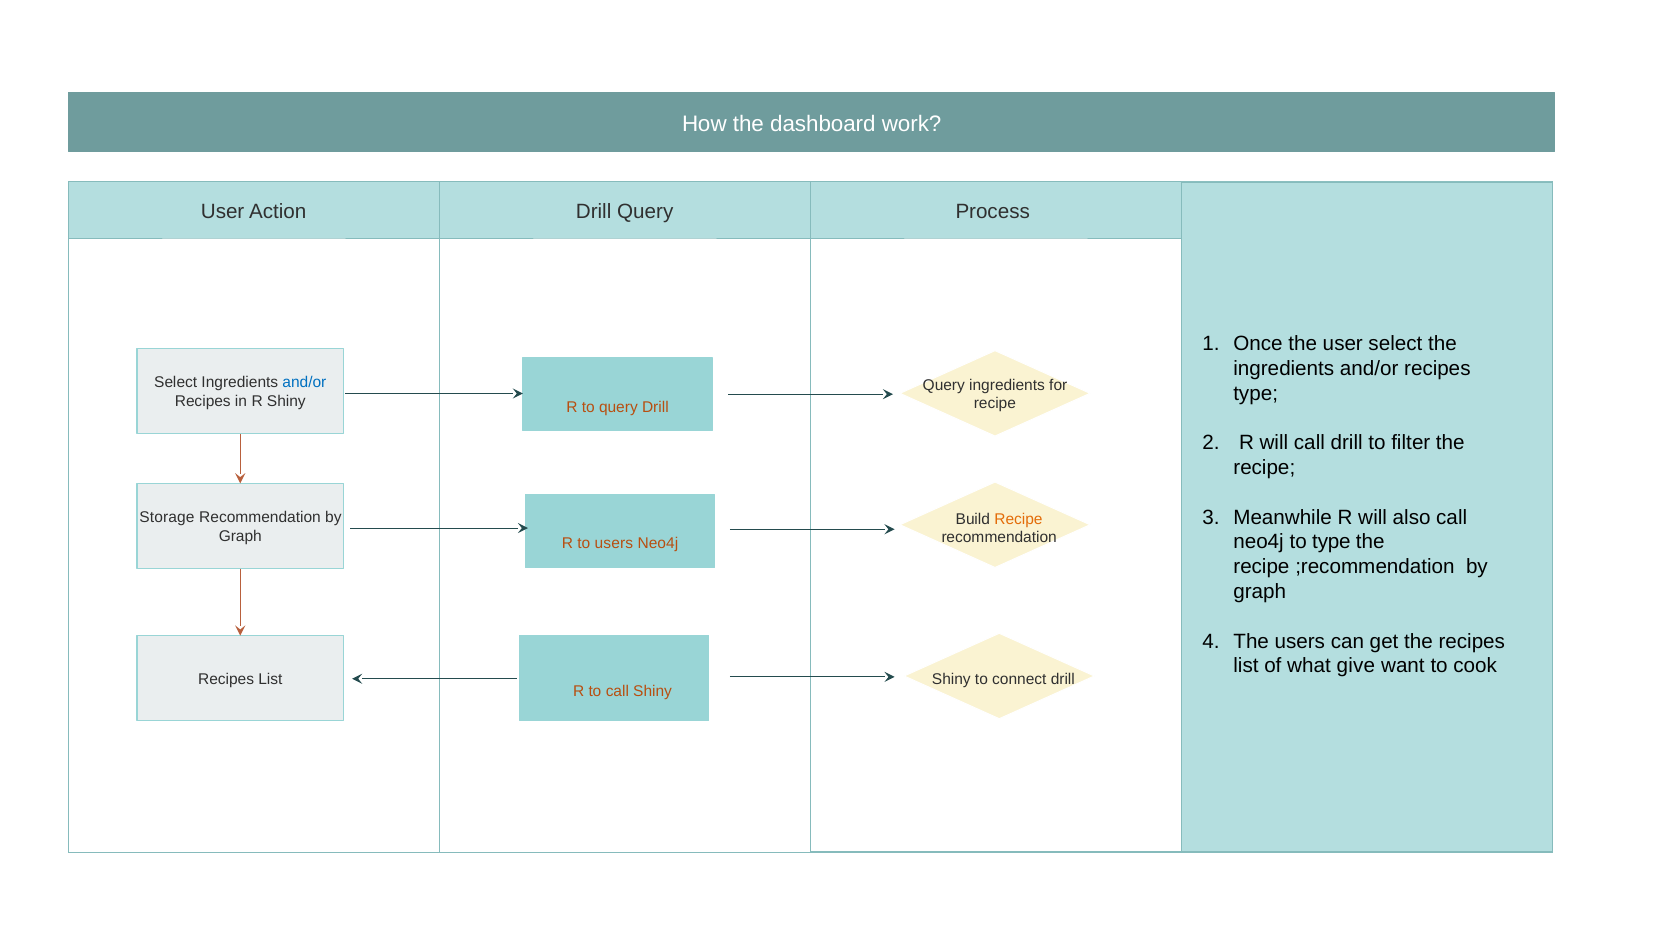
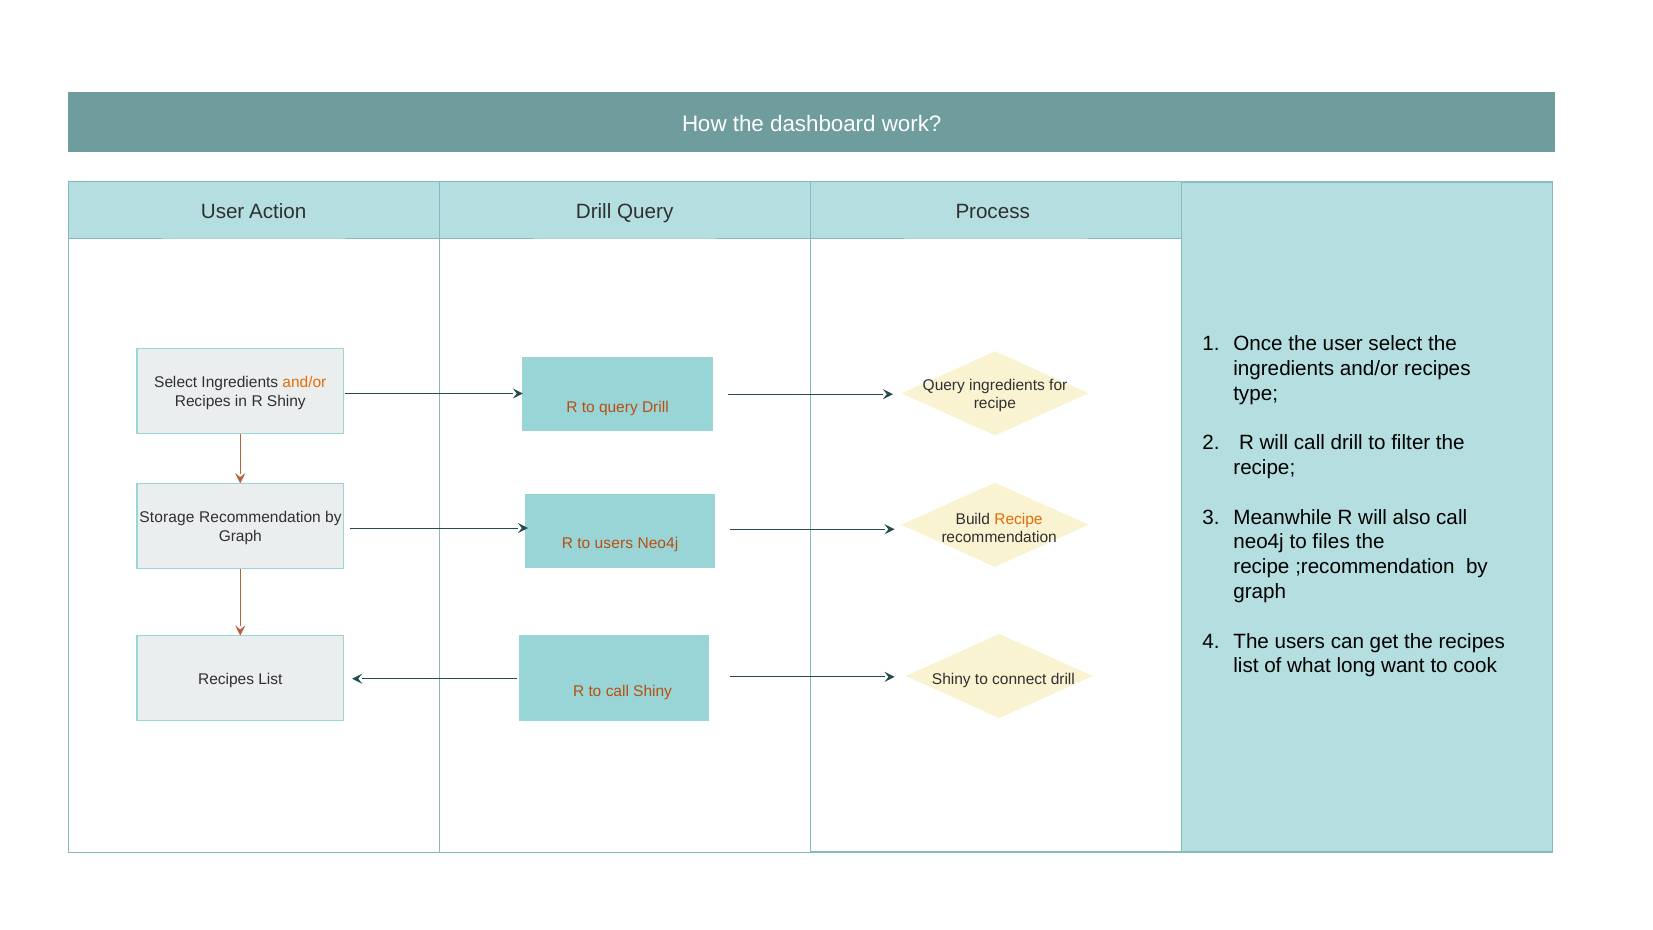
and/or at (304, 383) colour: blue -> orange
to type: type -> files
give: give -> long
